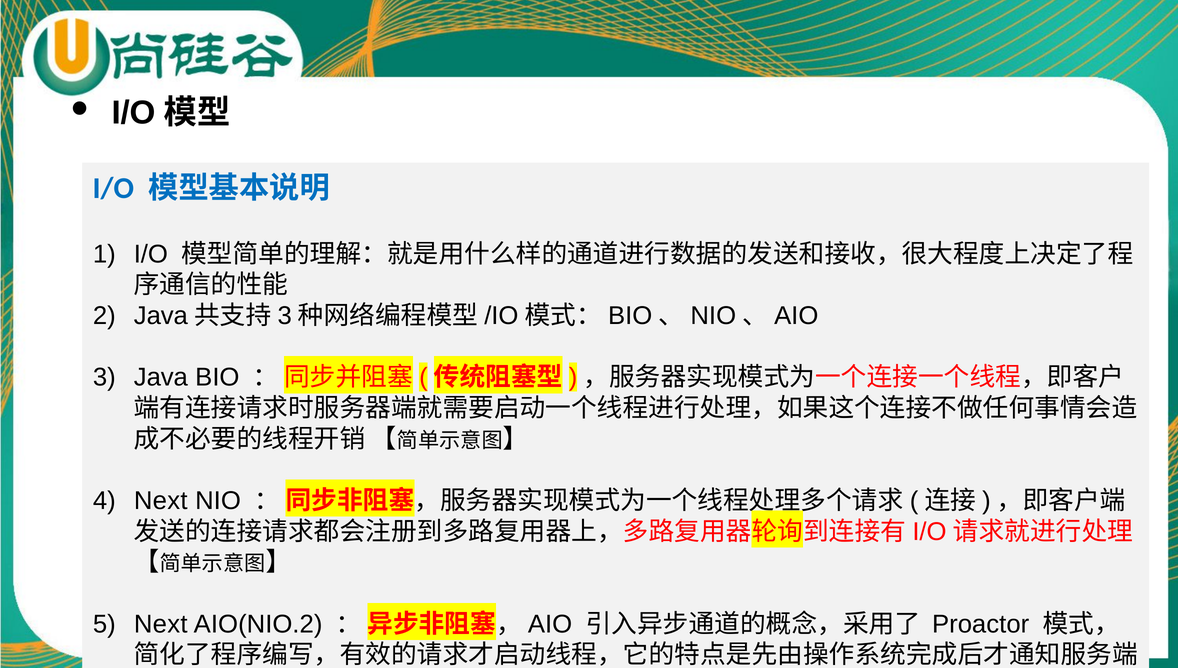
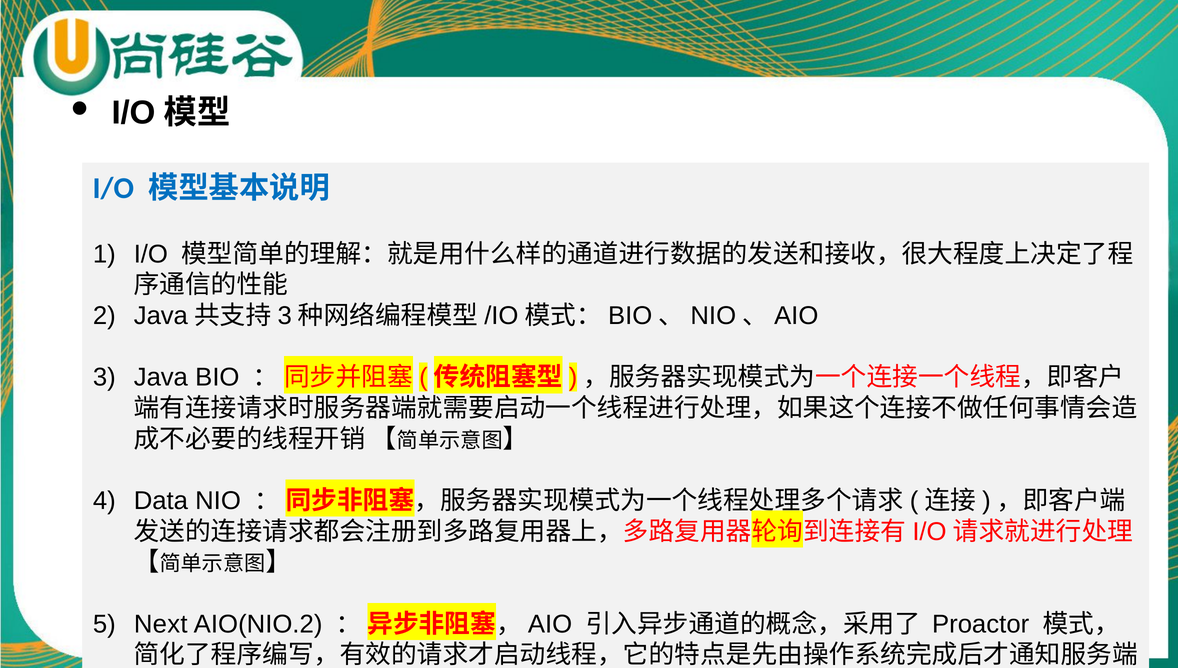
Next at (161, 501): Next -> Data
